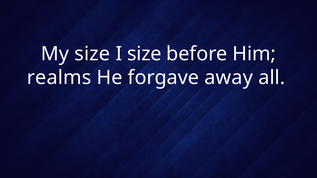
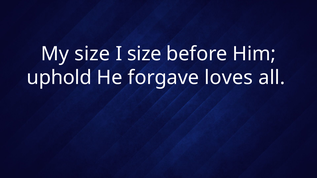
realms: realms -> uphold
away: away -> loves
